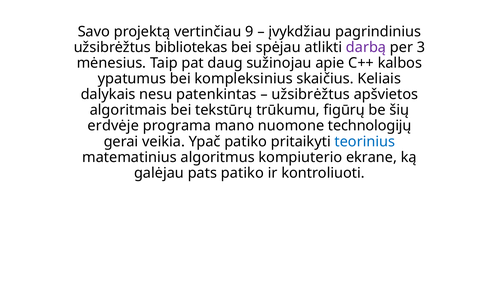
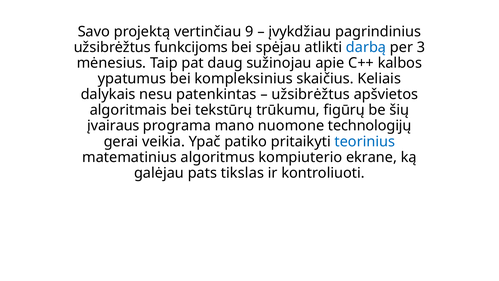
bibliotekas: bibliotekas -> funkcijoms
darbą colour: purple -> blue
erdvėje: erdvėje -> įvairaus
pats patiko: patiko -> tikslas
